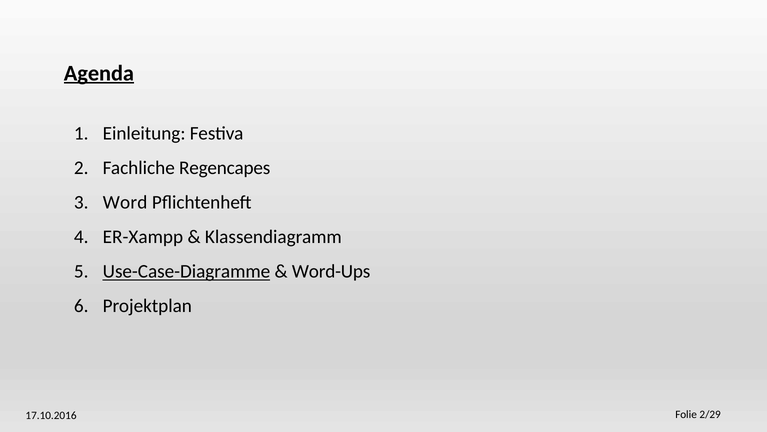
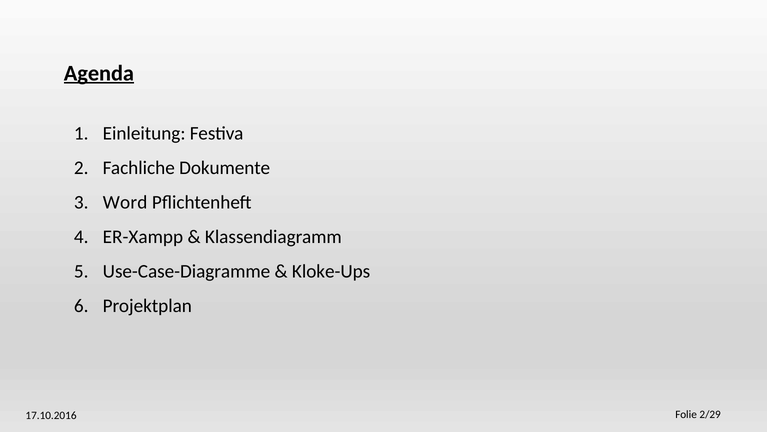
Regencapes: Regencapes -> Dokumente
Use-Case-Diagramme underline: present -> none
Word-Ups: Word-Ups -> Kloke-Ups
